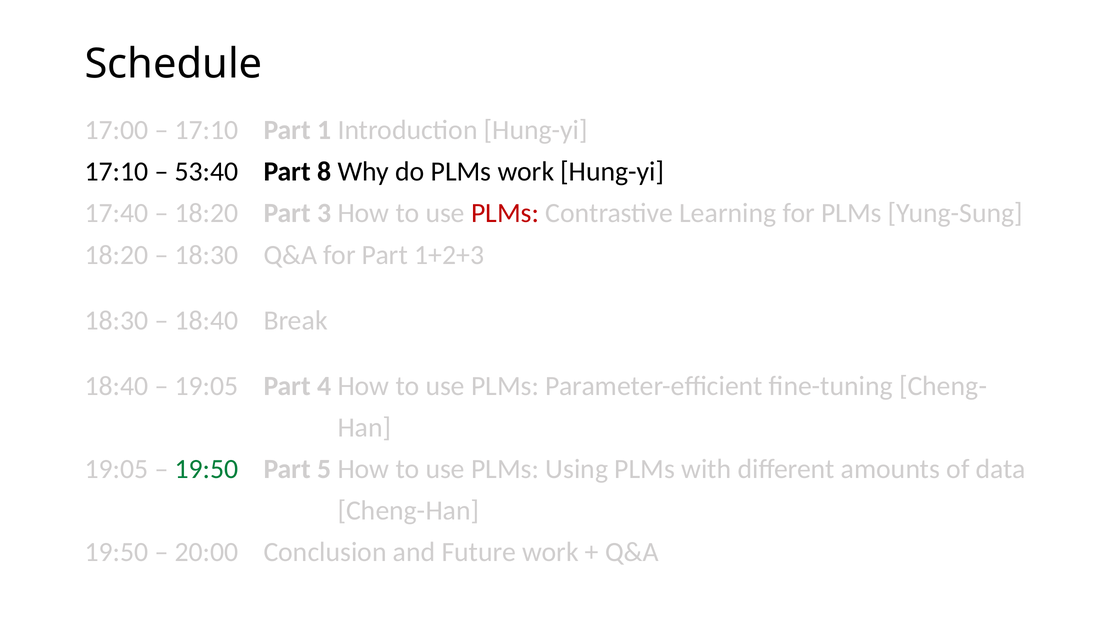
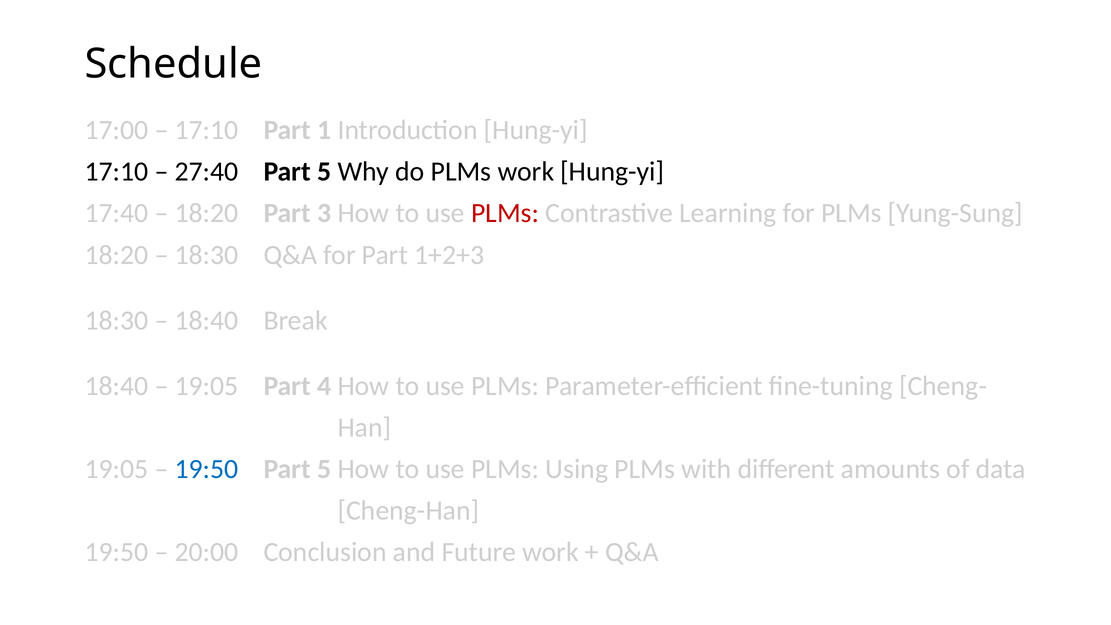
53:40: 53:40 -> 27:40
8 at (324, 172): 8 -> 5
19:50 at (207, 469) colour: green -> blue
